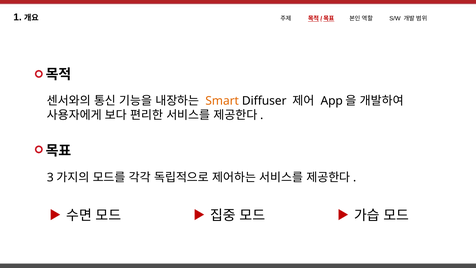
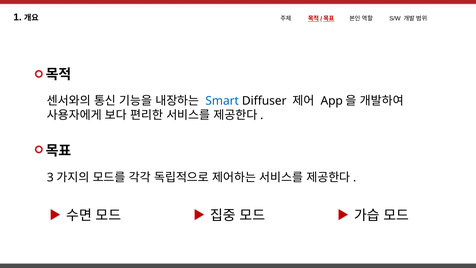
Smart colour: orange -> blue
